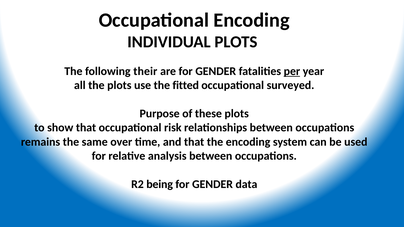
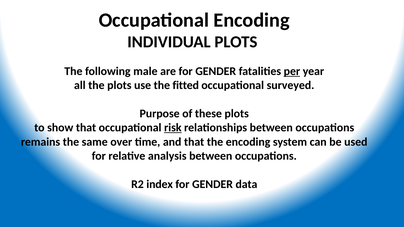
their: their -> male
risk underline: none -> present
being: being -> index
